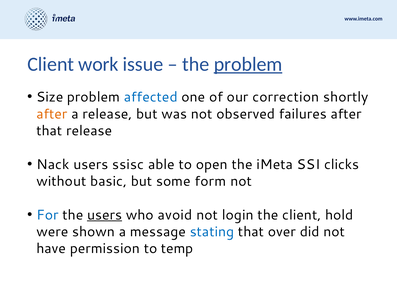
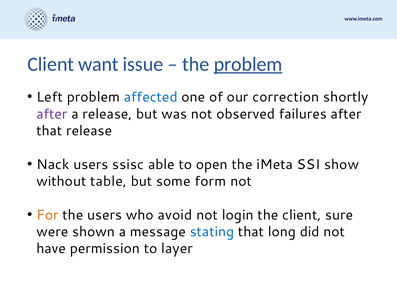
work: work -> want
Size: Size -> Left
after at (52, 114) colour: orange -> purple
clicks: clicks -> show
basic: basic -> table
For colour: blue -> orange
users at (105, 215) underline: present -> none
hold: hold -> sure
over: over -> long
temp: temp -> layer
